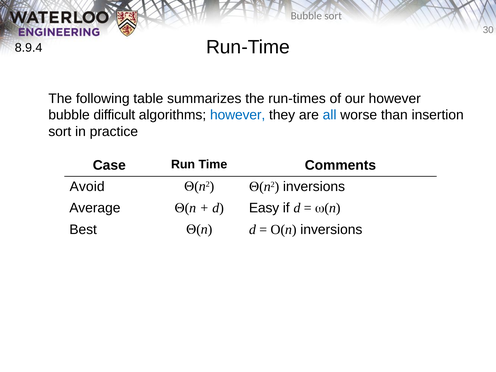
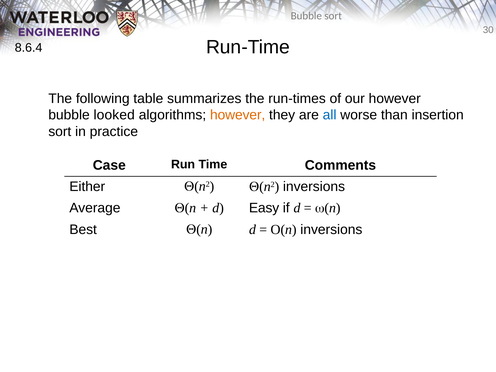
8.9.4: 8.9.4 -> 8.6.4
difficult: difficult -> looked
however at (238, 115) colour: blue -> orange
Avoid: Avoid -> Either
